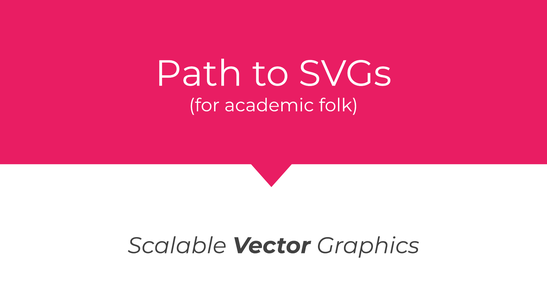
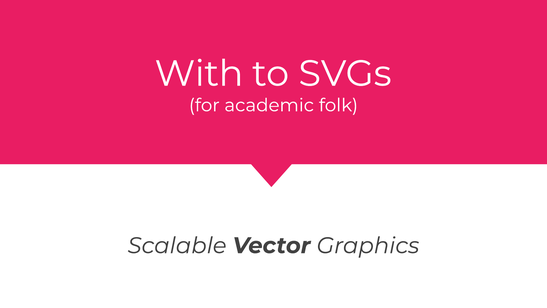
Path: Path -> With
